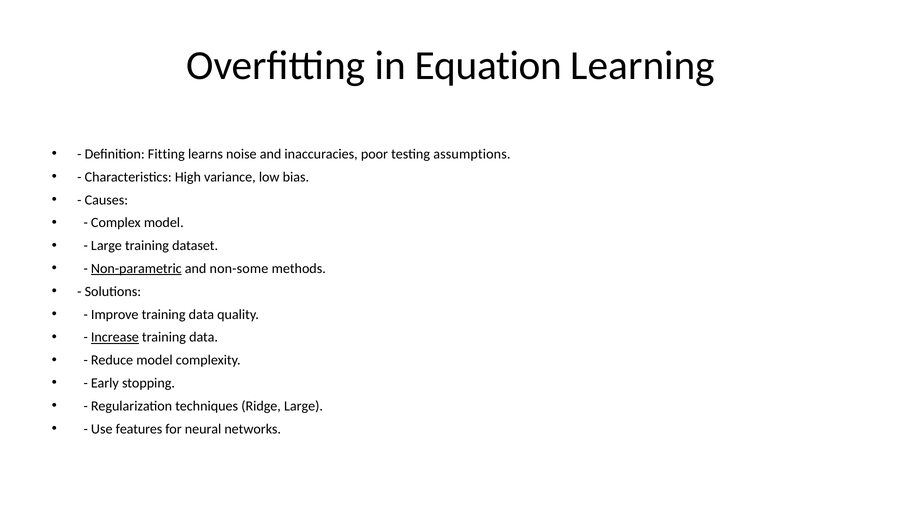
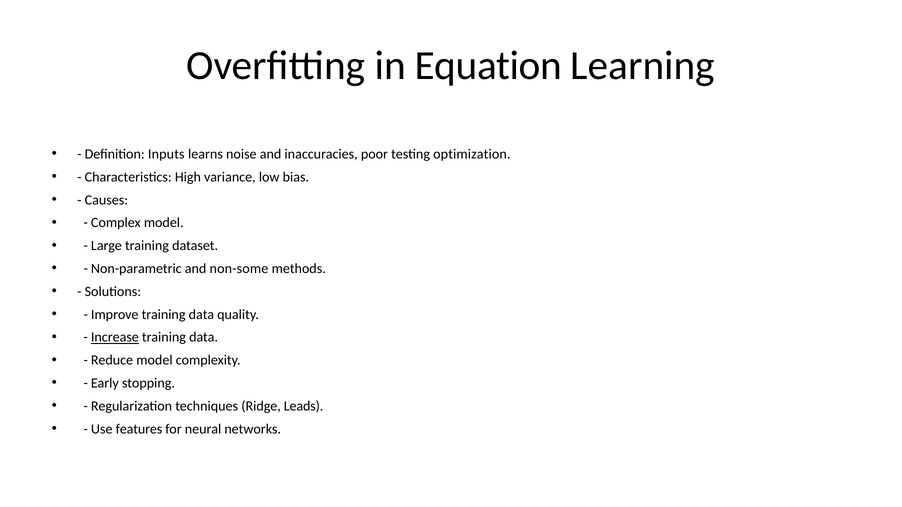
Fitting: Fitting -> Inputs
assumptions: assumptions -> optimization
Non-parametric underline: present -> none
Ridge Large: Large -> Leads
